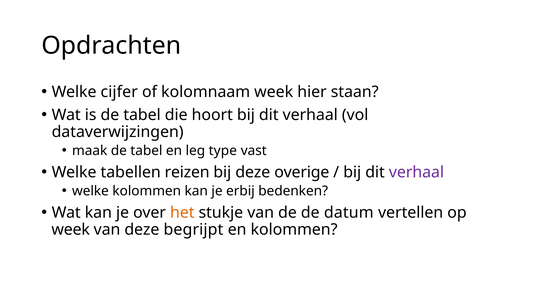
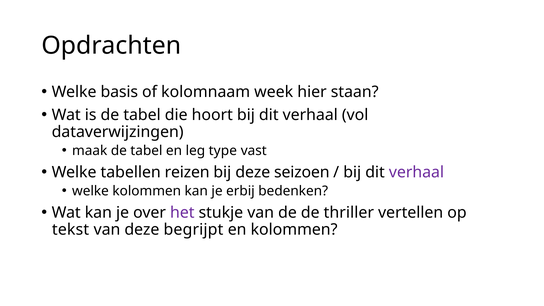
cijfer: cijfer -> basis
overige: overige -> seizoen
het colour: orange -> purple
datum: datum -> thriller
week at (71, 230): week -> tekst
